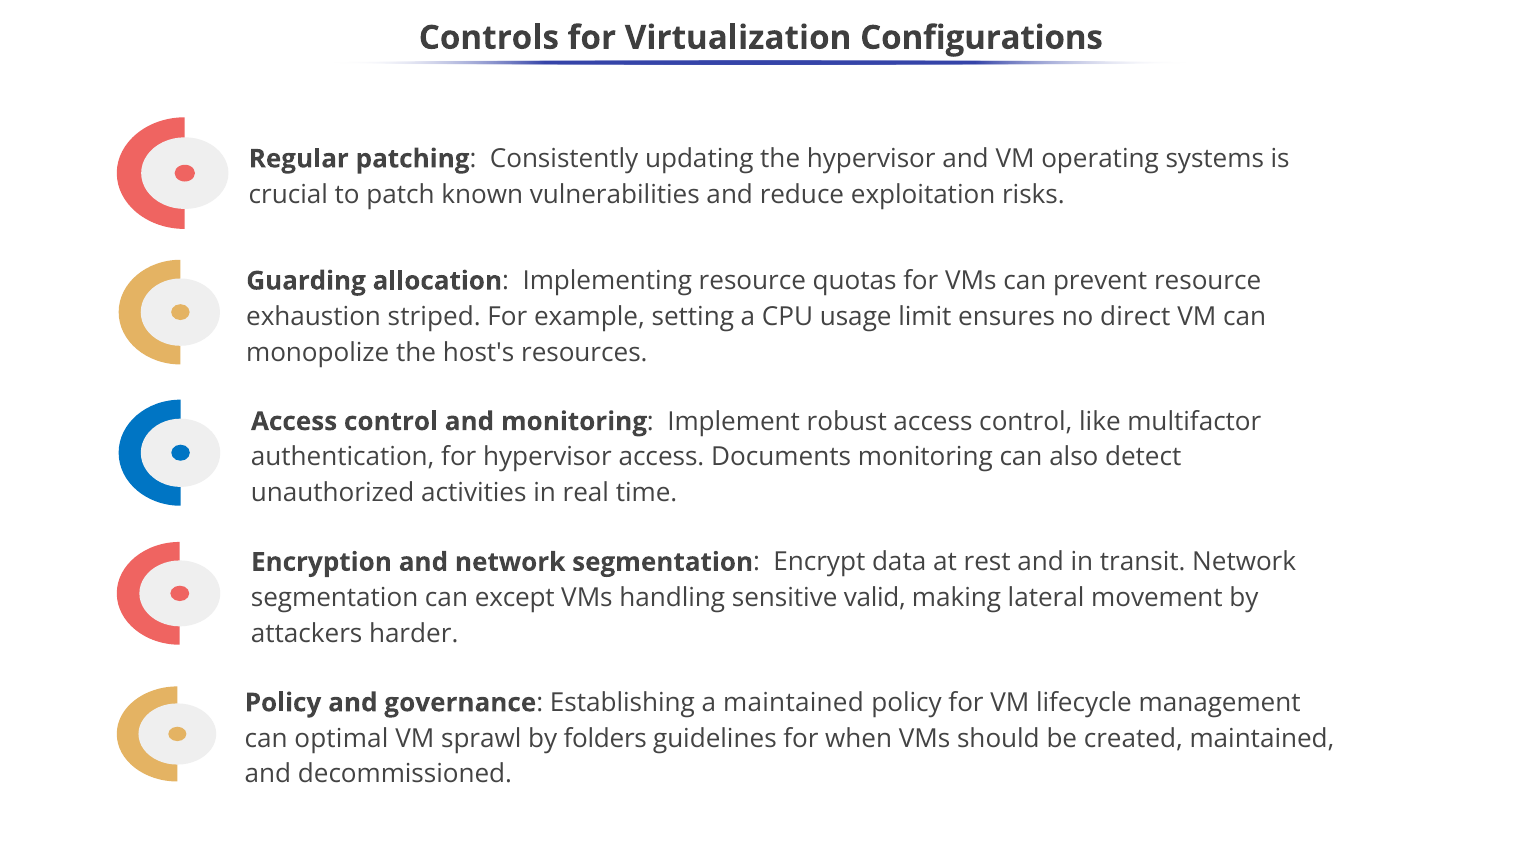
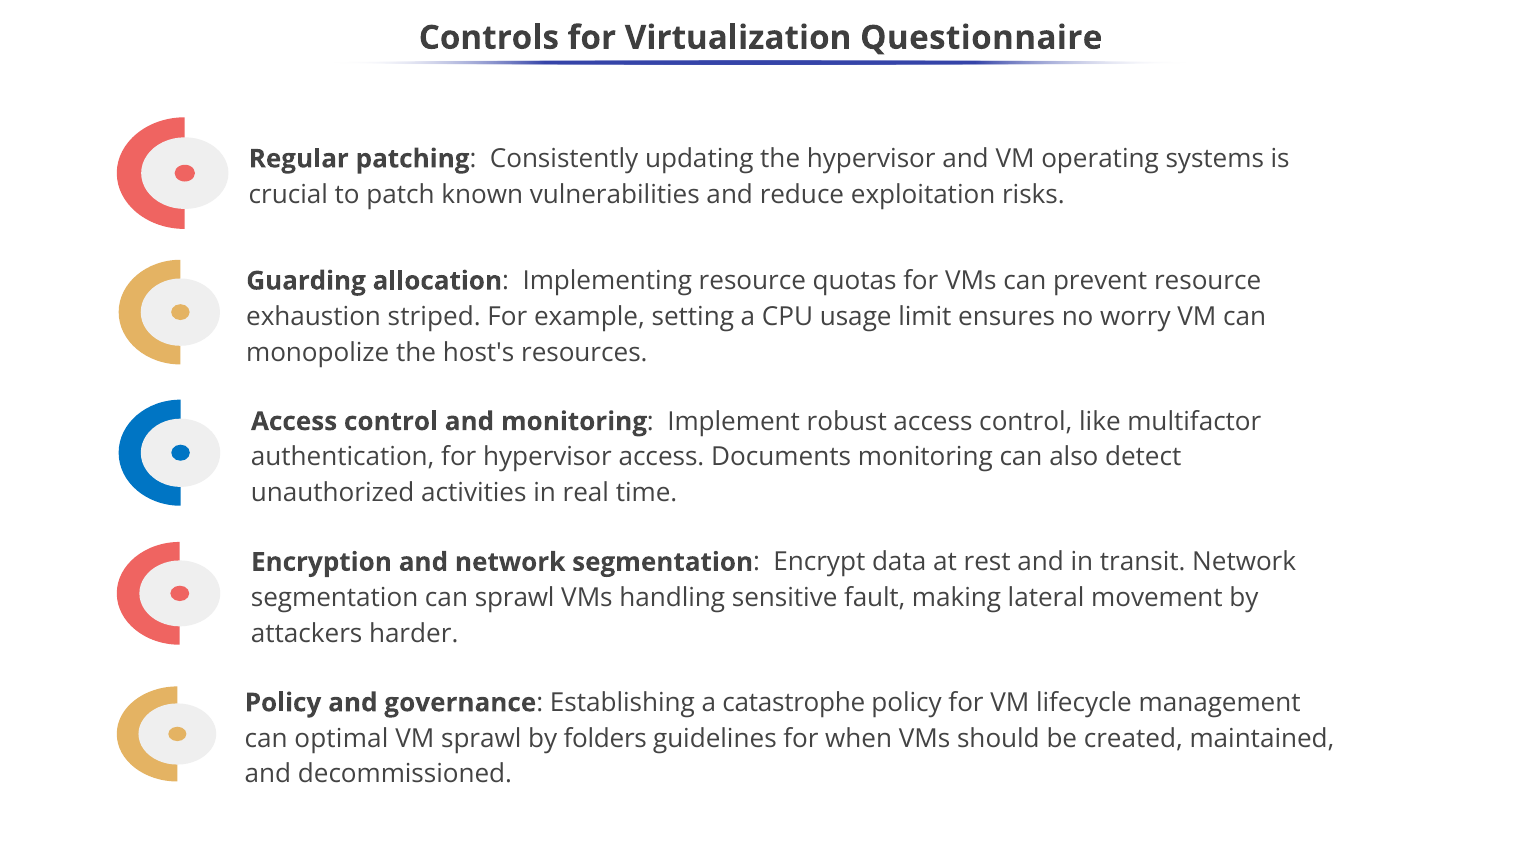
Configurations: Configurations -> Questionnaire
direct: direct -> worry
can except: except -> sprawl
valid: valid -> fault
a maintained: maintained -> catastrophe
